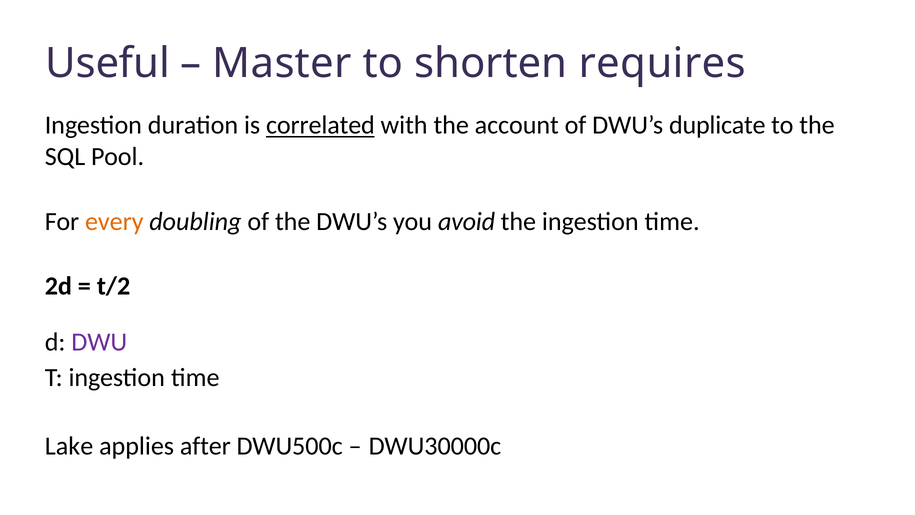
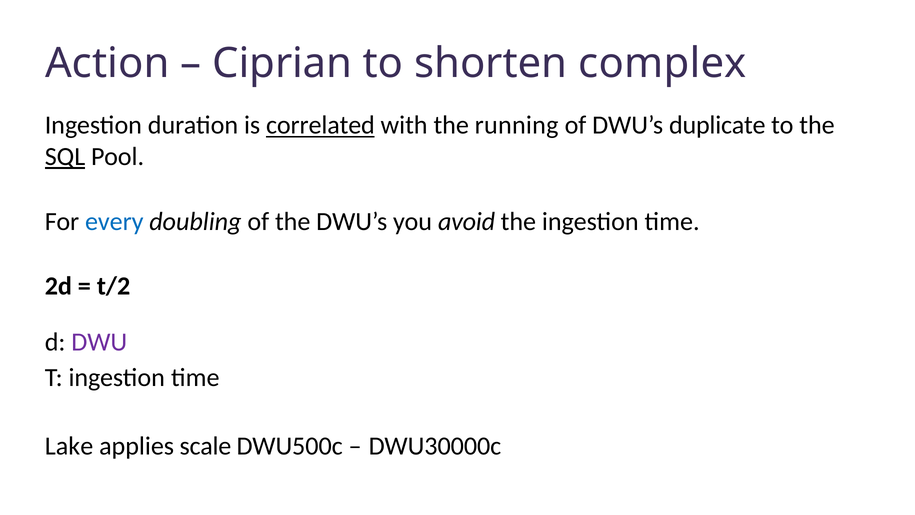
Useful: Useful -> Action
Master: Master -> Ciprian
requires: requires -> complex
account: account -> running
SQL underline: none -> present
every colour: orange -> blue
after: after -> scale
